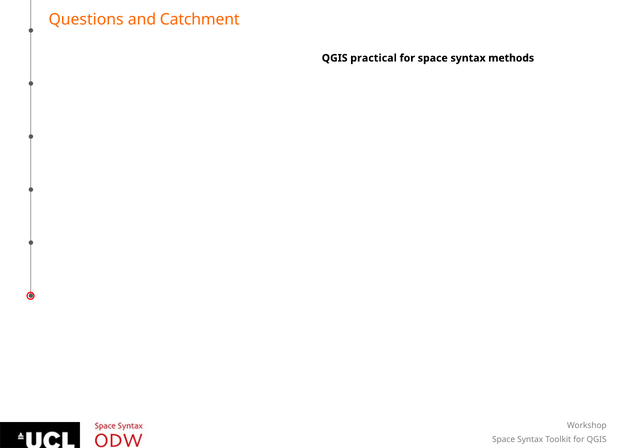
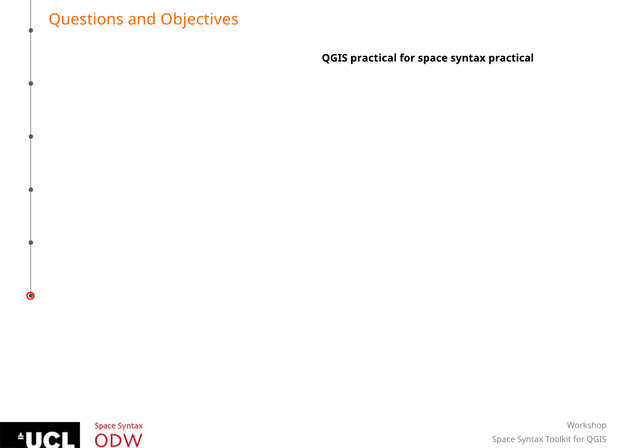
Catchment: Catchment -> Objectives
syntax methods: methods -> practical
